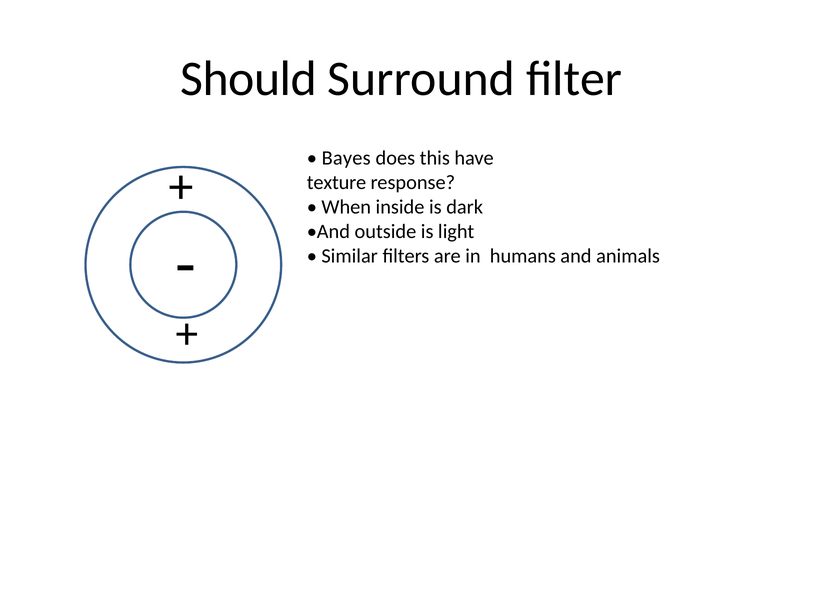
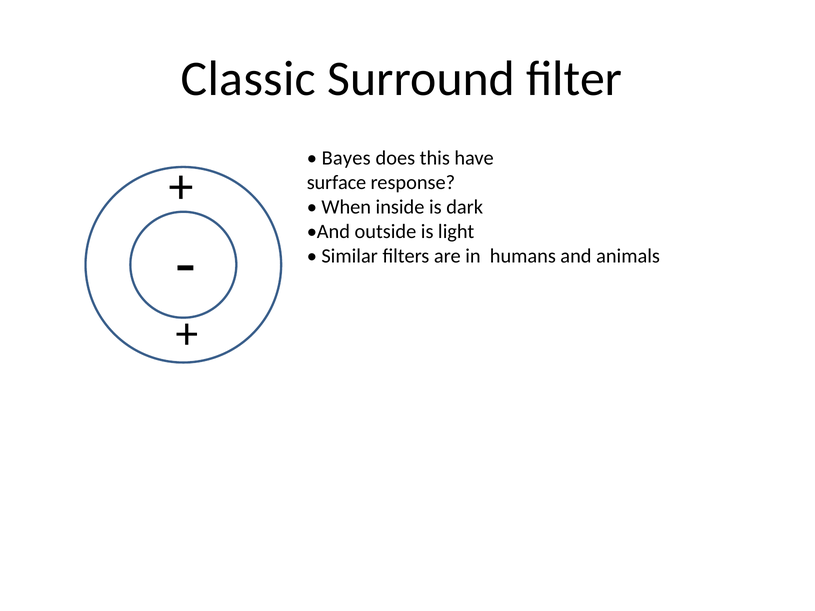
Should: Should -> Classic
texture: texture -> surface
